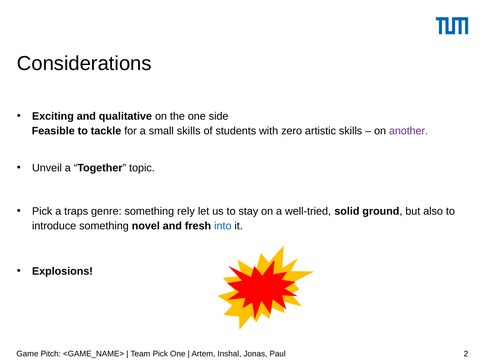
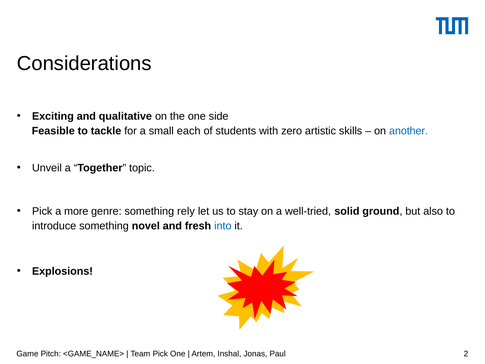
small skills: skills -> each
another colour: purple -> blue
traps: traps -> more
